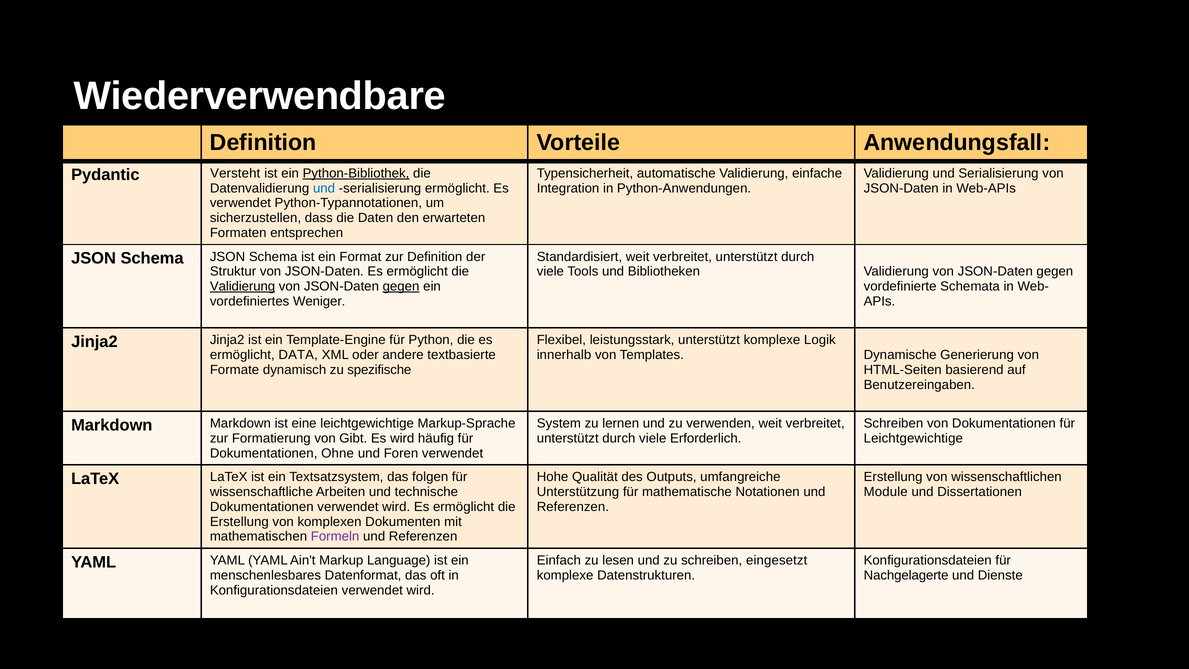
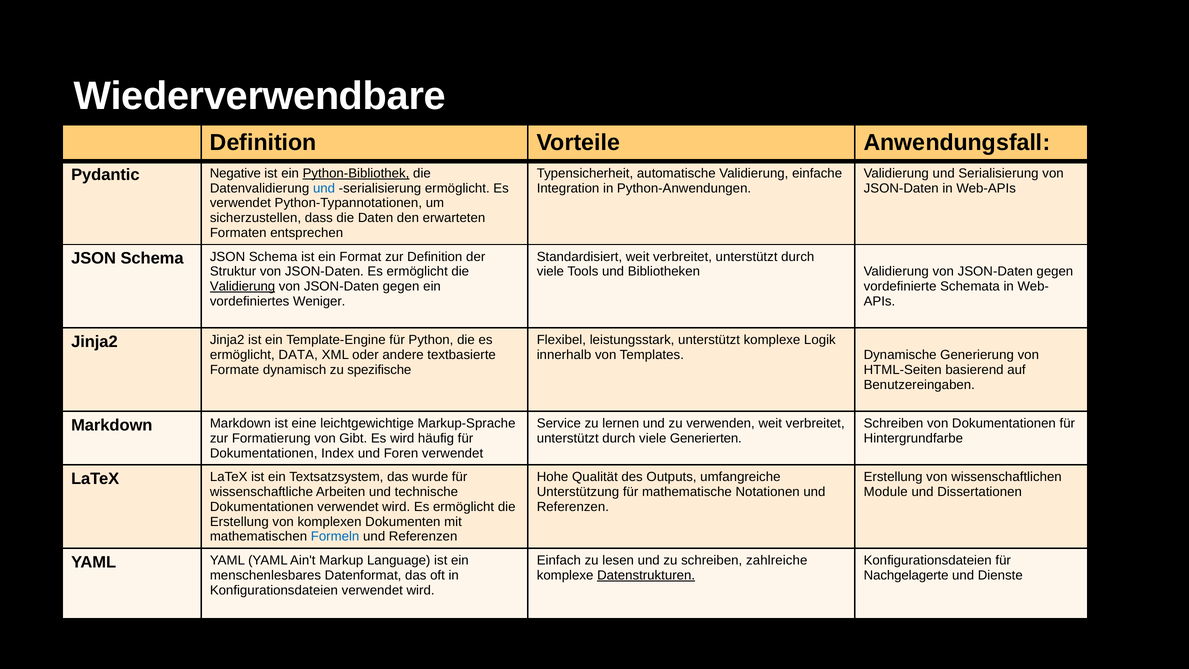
Versteht: Versteht -> Negative
gegen at (401, 286) underline: present -> none
System: System -> Service
Erforderlich: Erforderlich -> Generierten
Leichtgewichtige at (913, 438): Leichtgewichtige -> Hintergrundfarbe
Ohne: Ohne -> Index
folgen: folgen -> wurde
Formeln colour: purple -> blue
eingesetzt: eingesetzt -> zahlreiche
Datenstrukturen underline: none -> present
